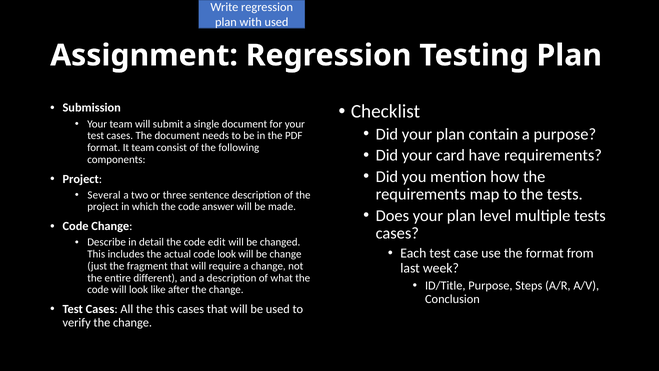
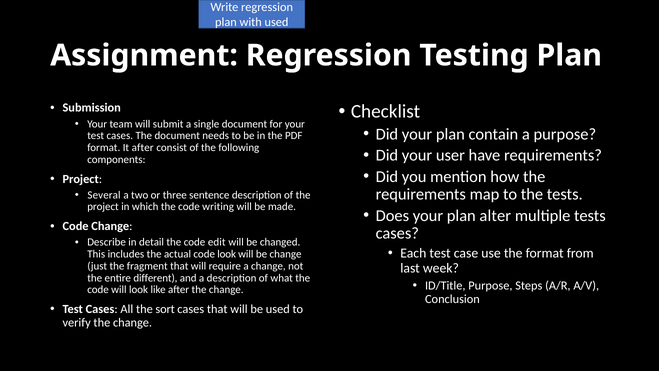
It team: team -> after
card: card -> user
answer: answer -> writing
level: level -> alter
the this: this -> sort
